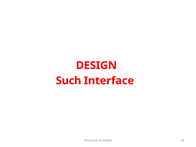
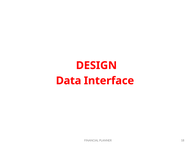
Such: Such -> Data
